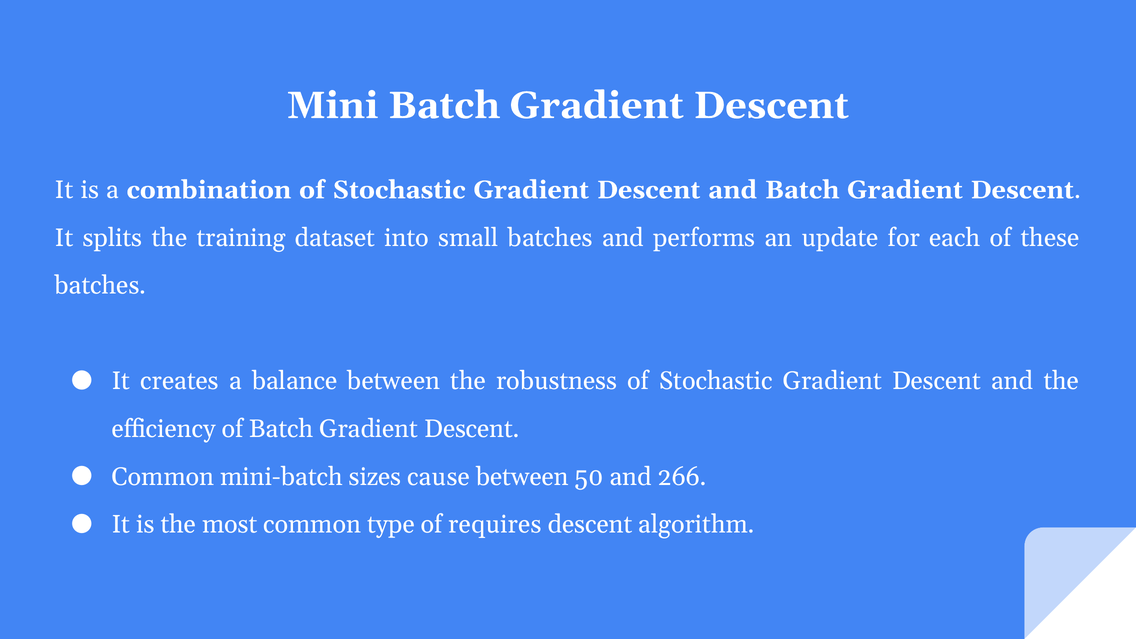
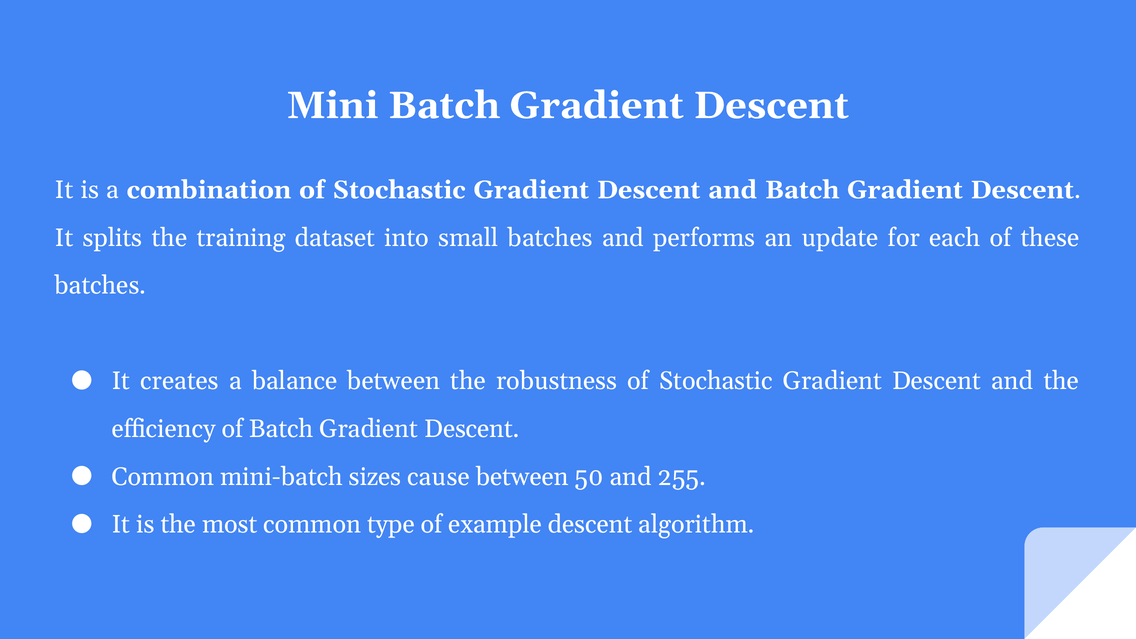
266: 266 -> 255
requires: requires -> example
